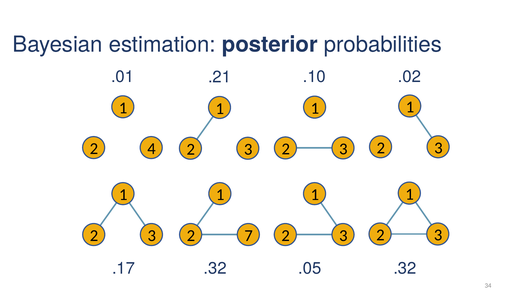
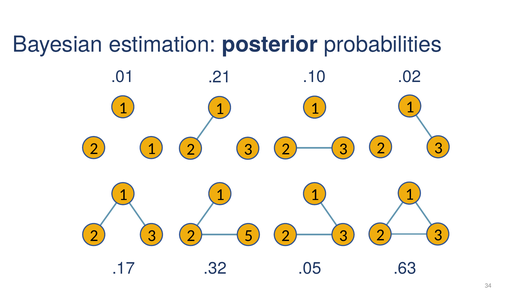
2 4: 4 -> 1
7: 7 -> 5
.05 .32: .32 -> .63
